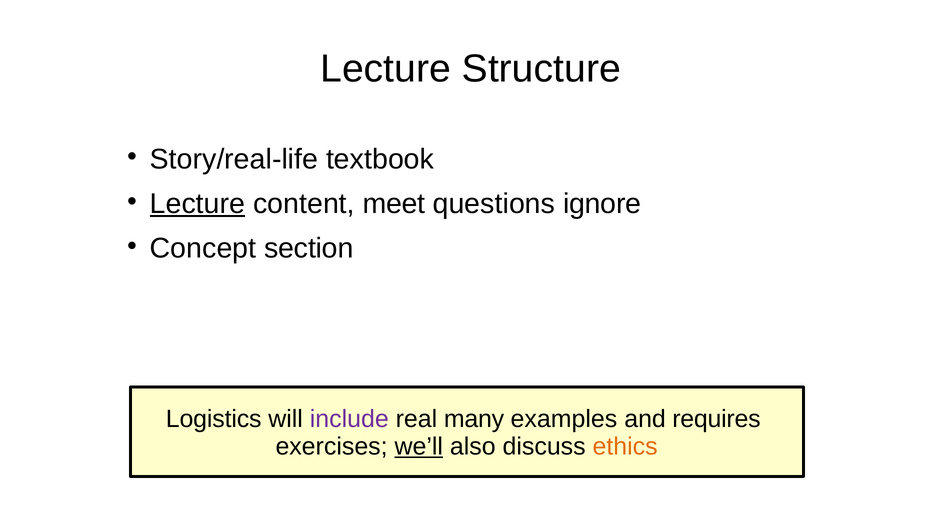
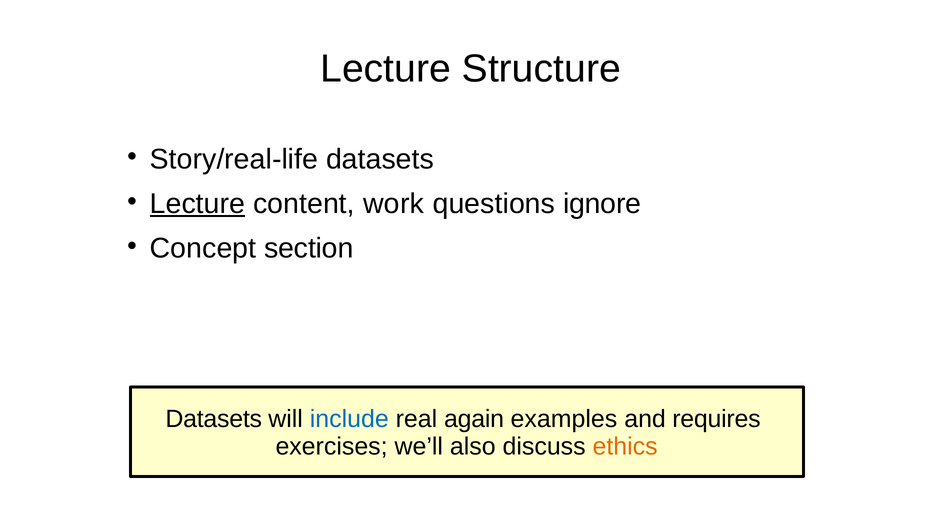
Story/real-life textbook: textbook -> datasets
meet: meet -> work
Logistics at (214, 419): Logistics -> Datasets
include colour: purple -> blue
many: many -> again
we’ll underline: present -> none
